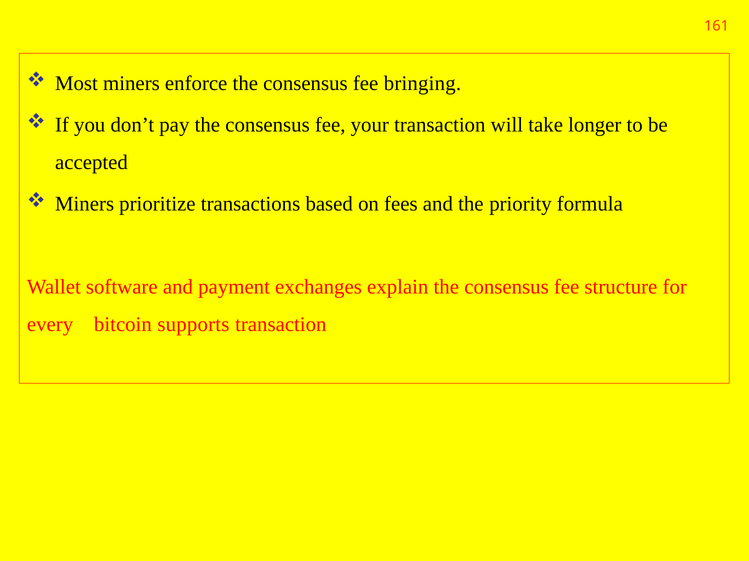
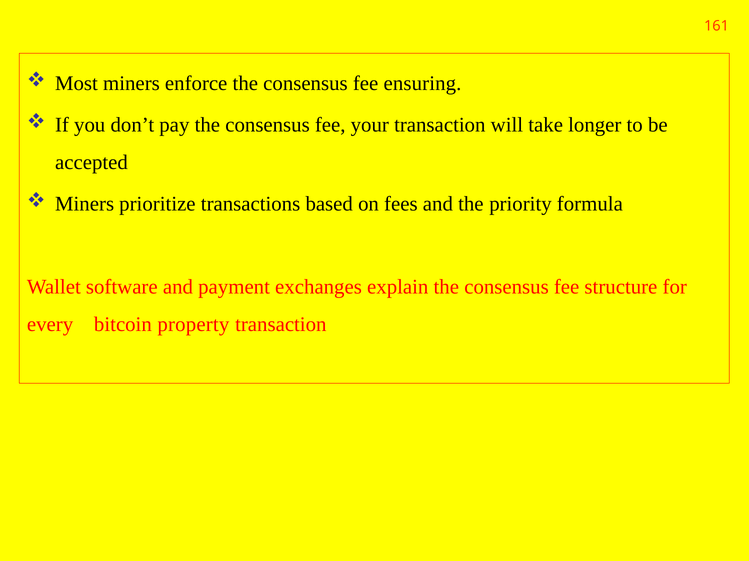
bringing: bringing -> ensuring
supports: supports -> property
